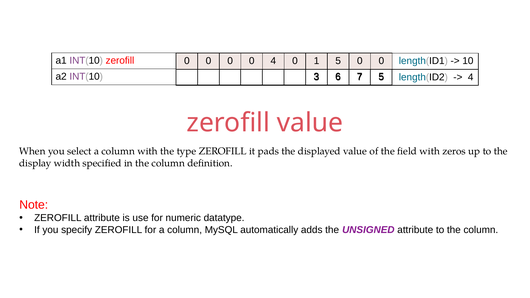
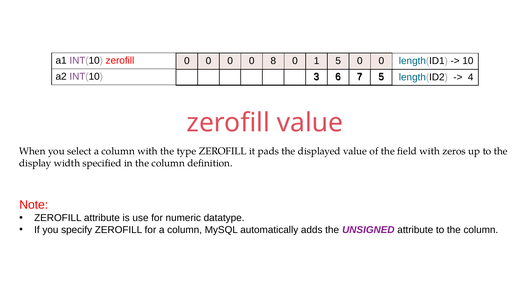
0 4: 4 -> 8
